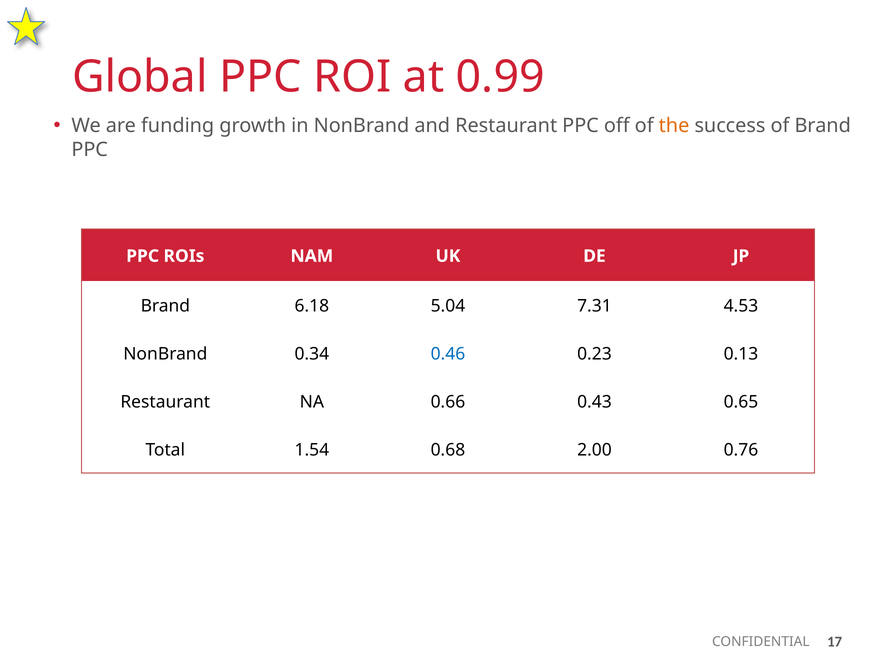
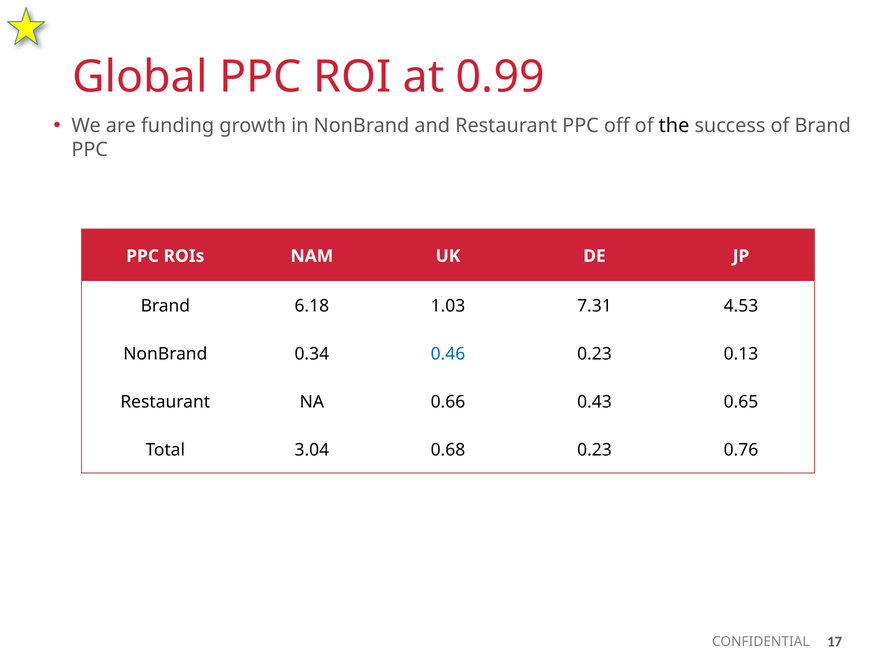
the colour: orange -> black
5.04: 5.04 -> 1.03
1.54: 1.54 -> 3.04
0.68 2.00: 2.00 -> 0.23
